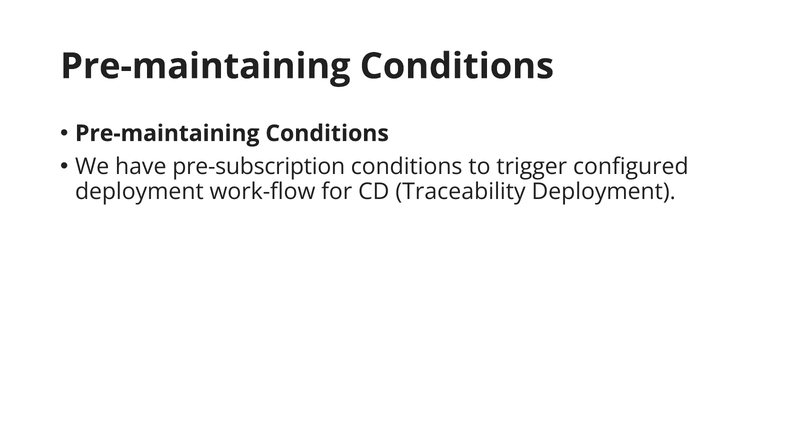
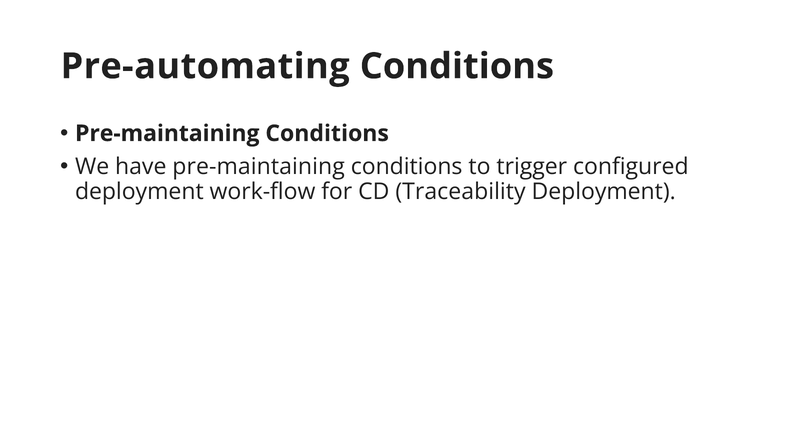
Pre-maintaining at (205, 66): Pre-maintaining -> Pre-automating
have pre-subscription: pre-subscription -> pre-maintaining
